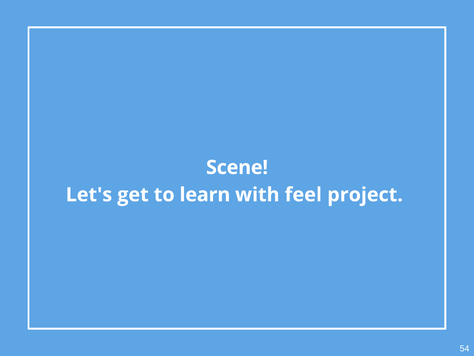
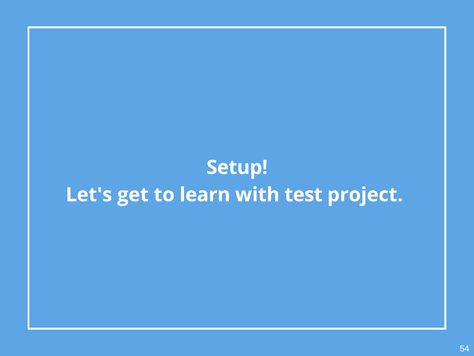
Scene: Scene -> Setup
feel: feel -> test
